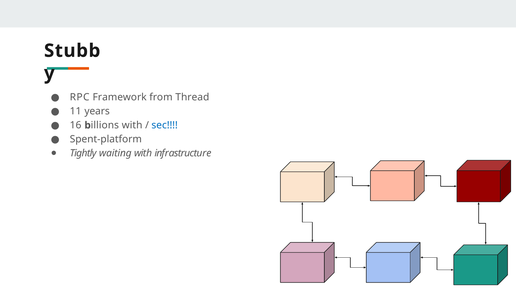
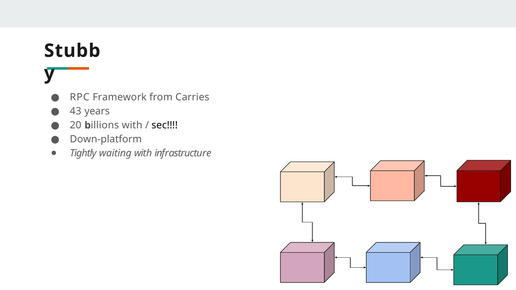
Thread: Thread -> Carries
11: 11 -> 43
16: 16 -> 20
sec colour: blue -> black
Spent-platform: Spent-platform -> Down-platform
